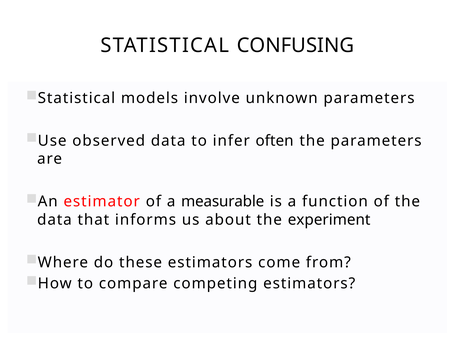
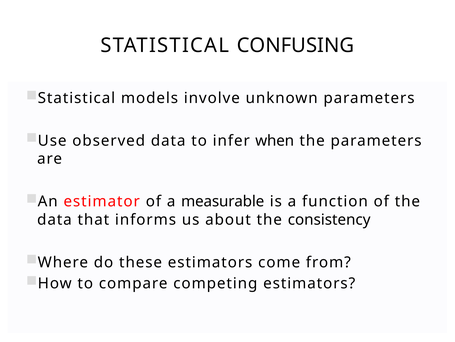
often: often -> when
experiment: experiment -> consistency
